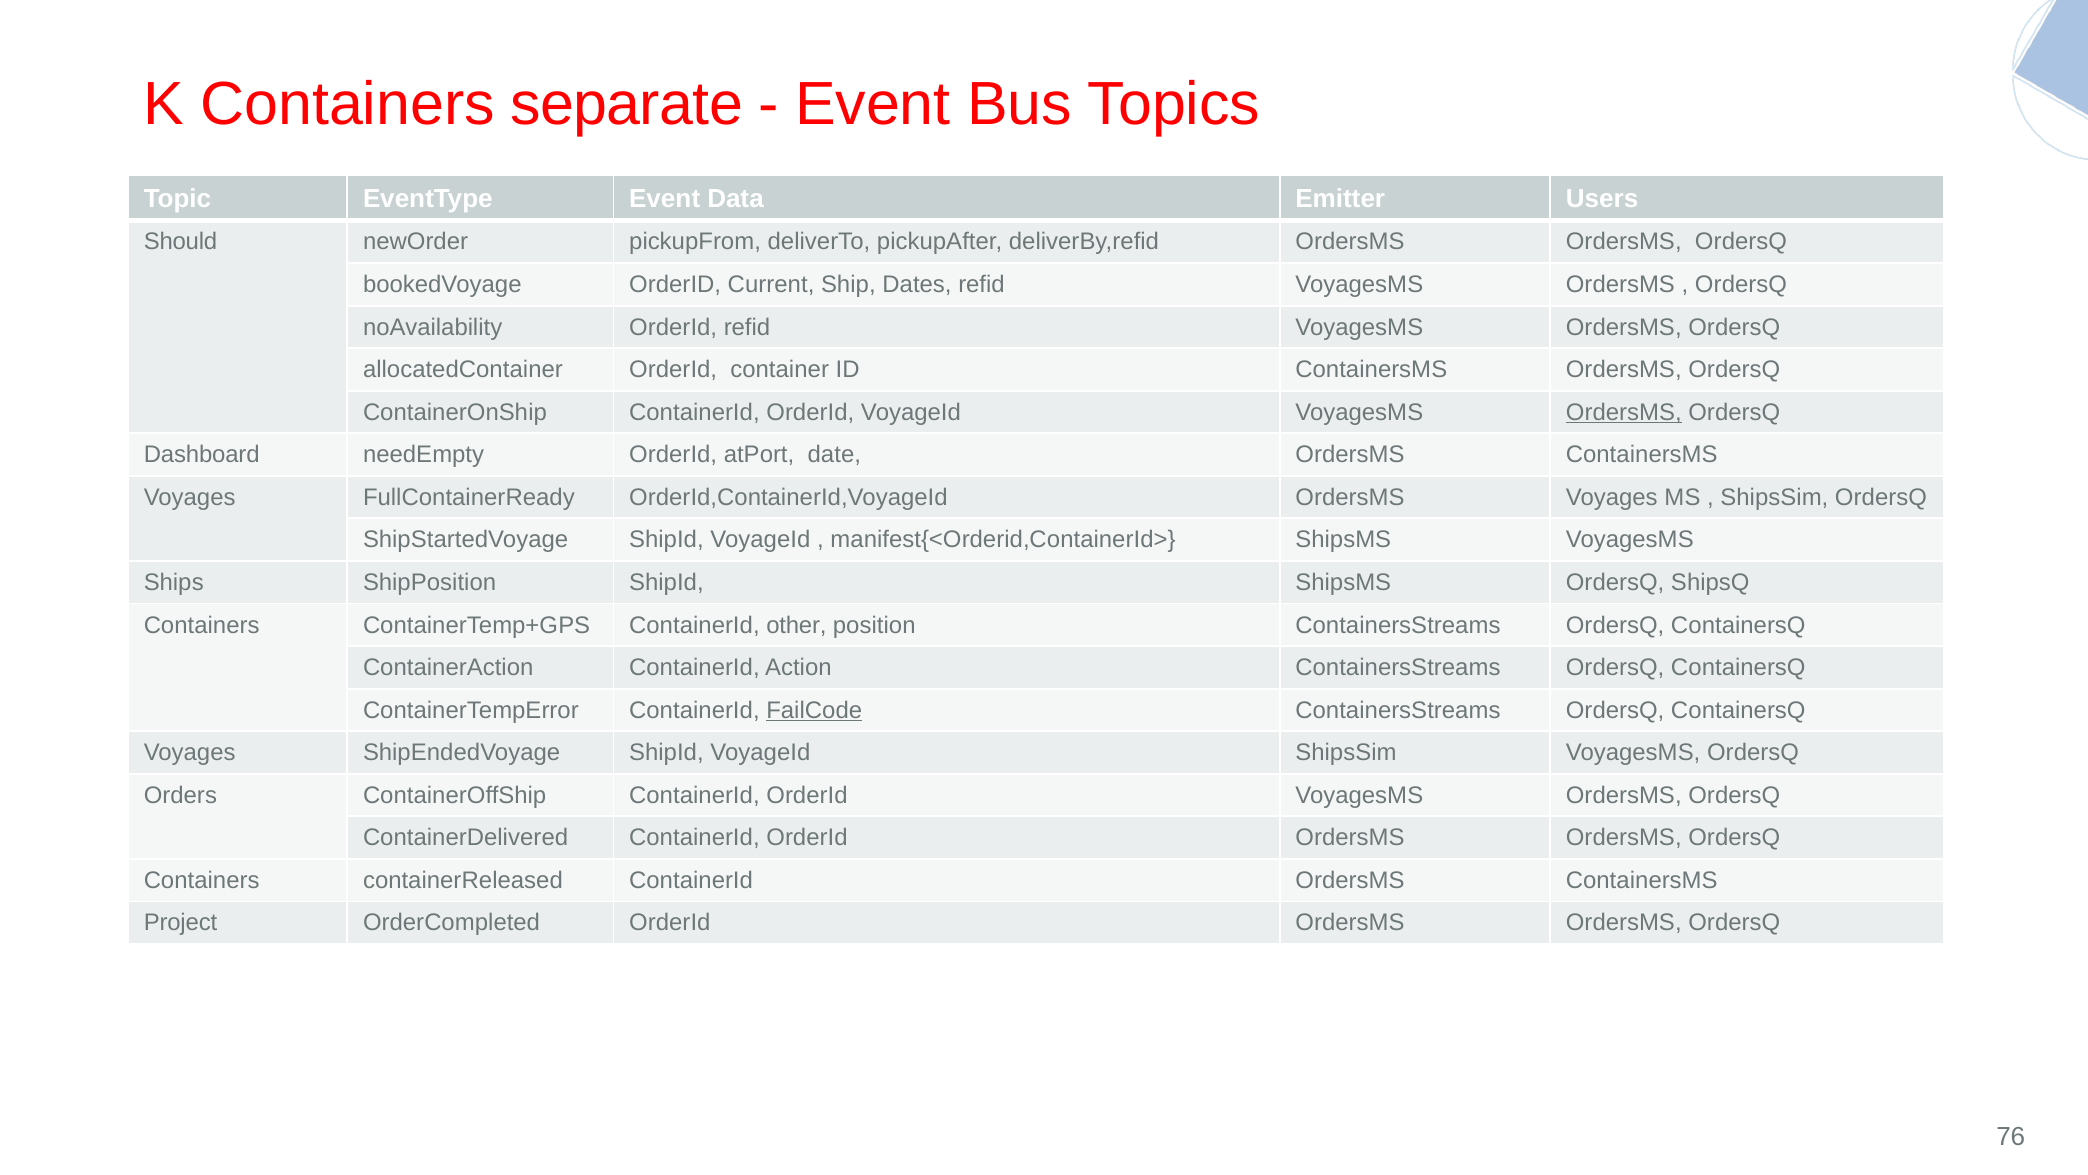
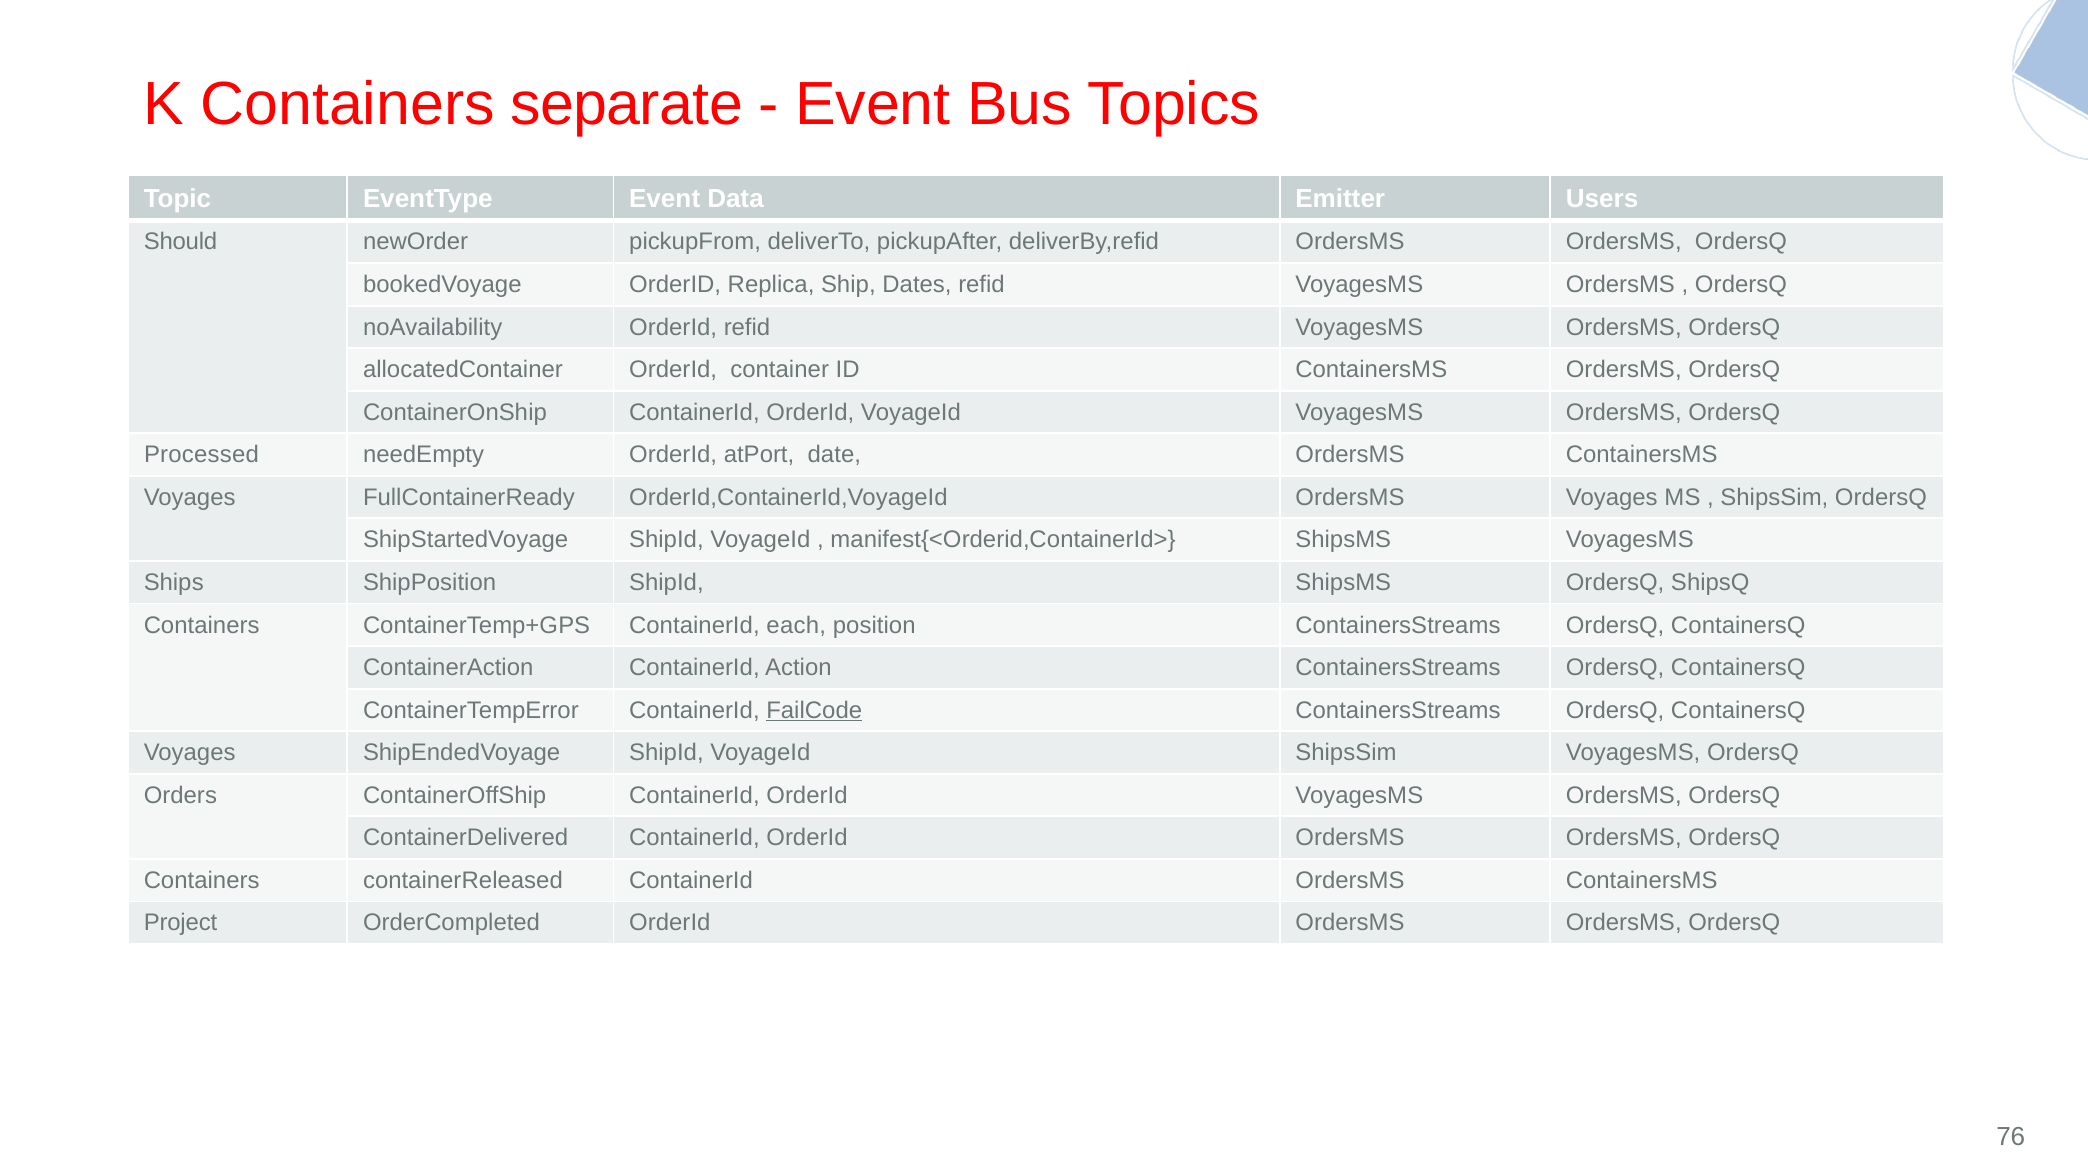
Current: Current -> Replica
OrdersMS at (1624, 412) underline: present -> none
Dashboard: Dashboard -> Processed
other: other -> each
